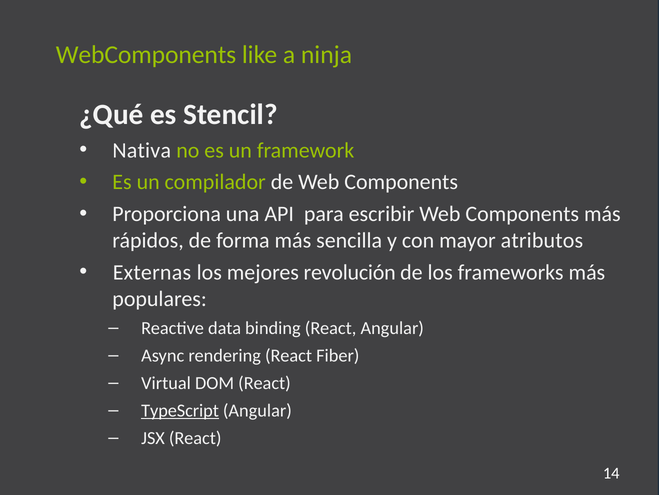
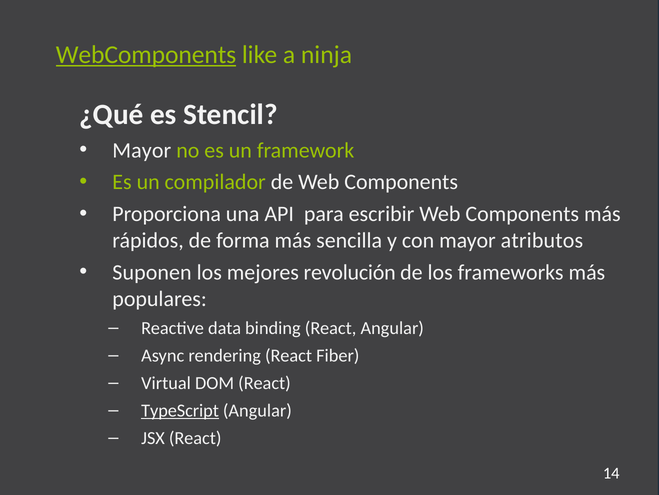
WebComponents underline: none -> present
Nativa at (142, 150): Nativa -> Mayor
Externas: Externas -> Suponen
